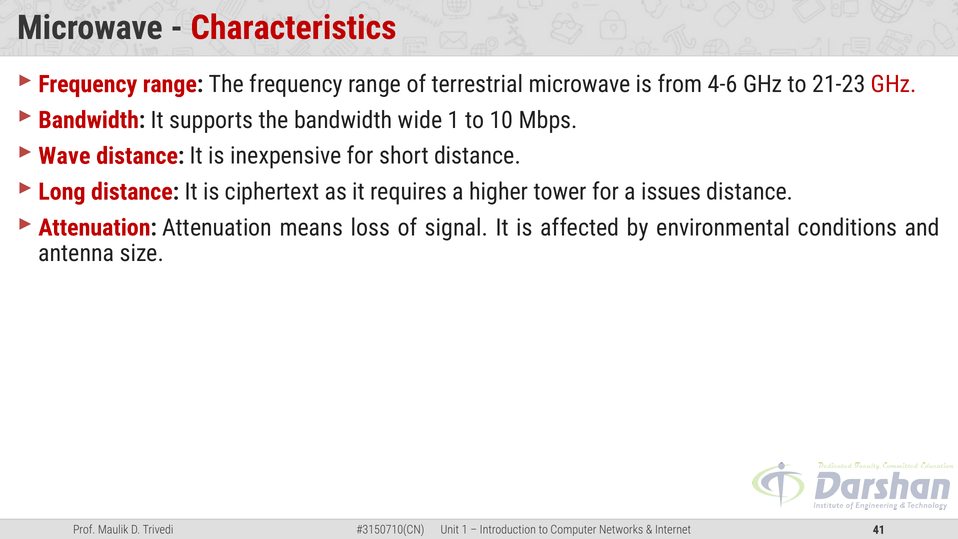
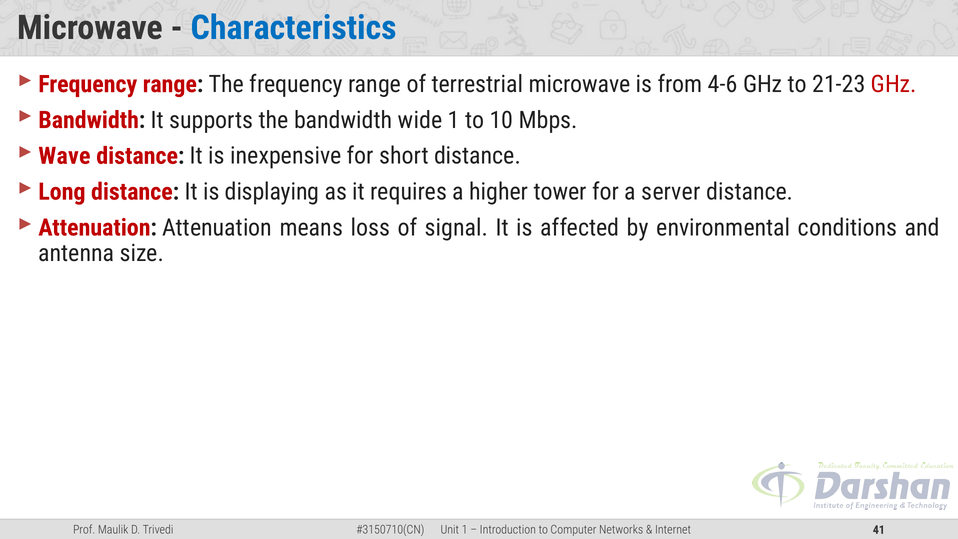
Characteristics colour: red -> blue
ciphertext: ciphertext -> displaying
issues: issues -> server
